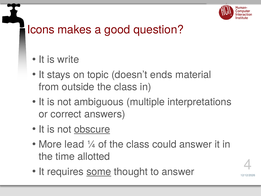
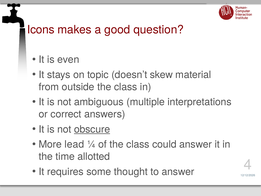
write: write -> even
ends: ends -> skew
some underline: present -> none
